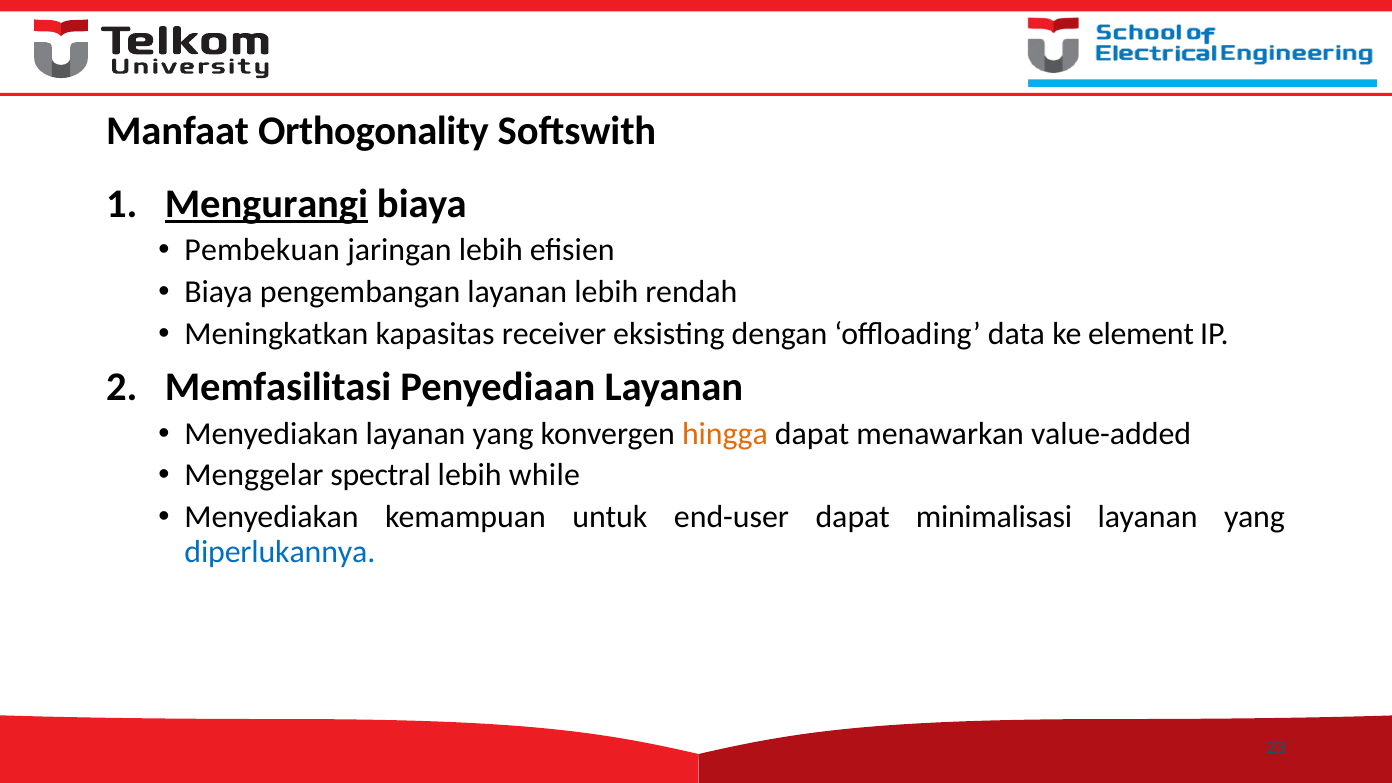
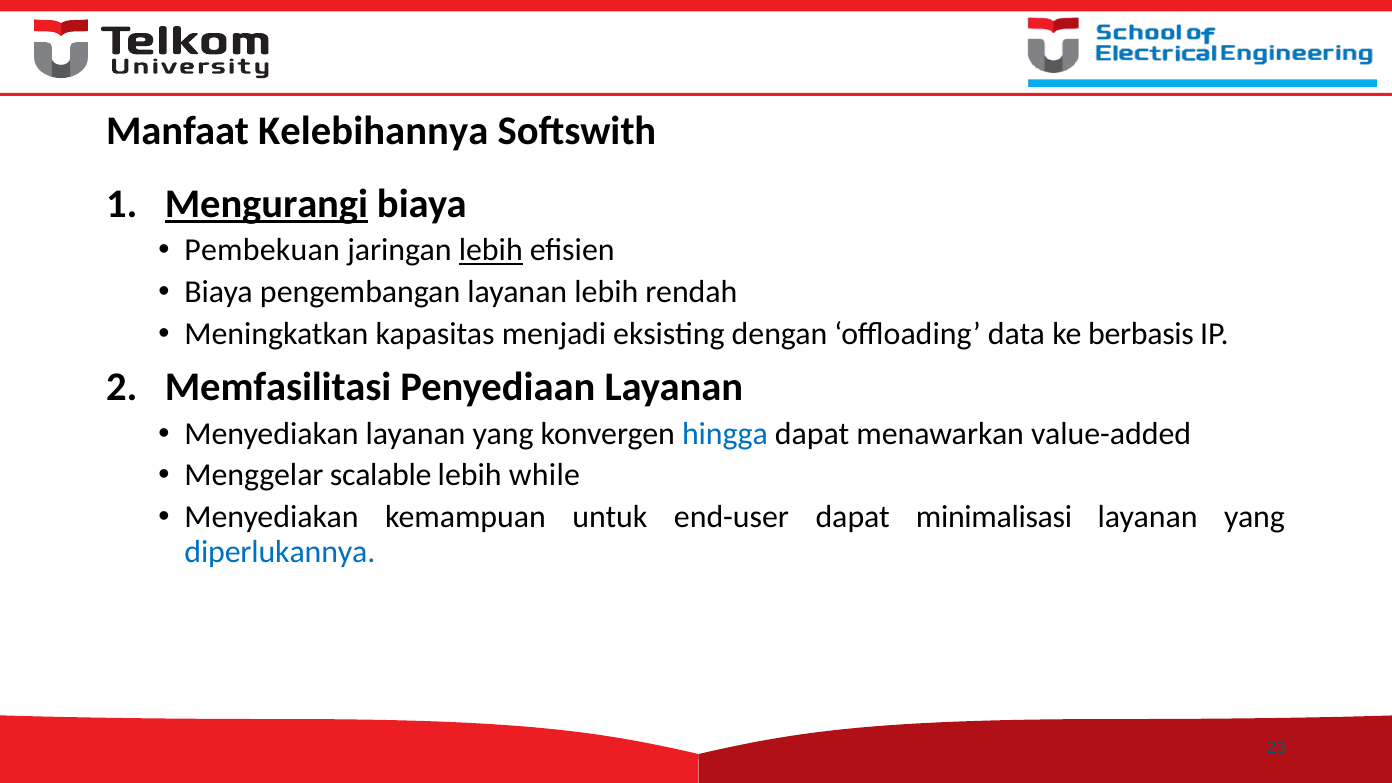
Orthogonality: Orthogonality -> Kelebihannya
lebih at (491, 250) underline: none -> present
receiver: receiver -> menjadi
element: element -> berbasis
hingga colour: orange -> blue
spectral: spectral -> scalable
